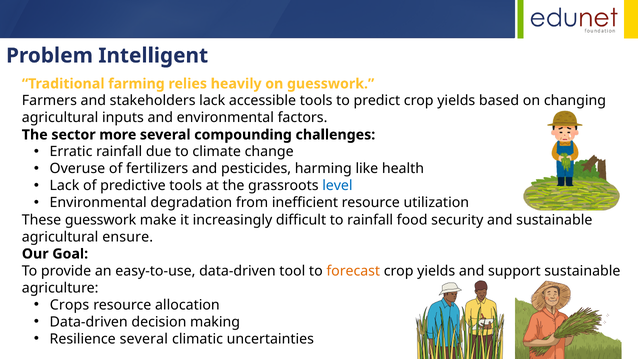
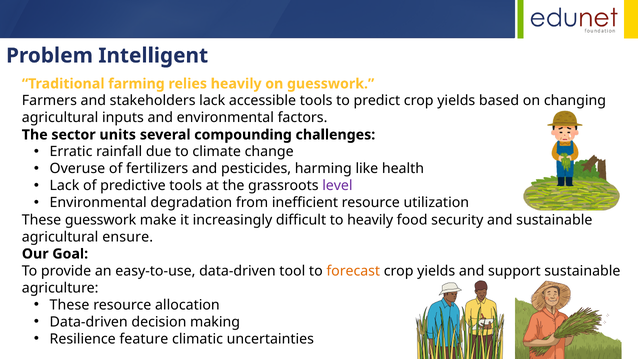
more: more -> units
level colour: blue -> purple
to rainfall: rainfall -> heavily
Crops at (70, 305): Crops -> These
Resilience several: several -> feature
